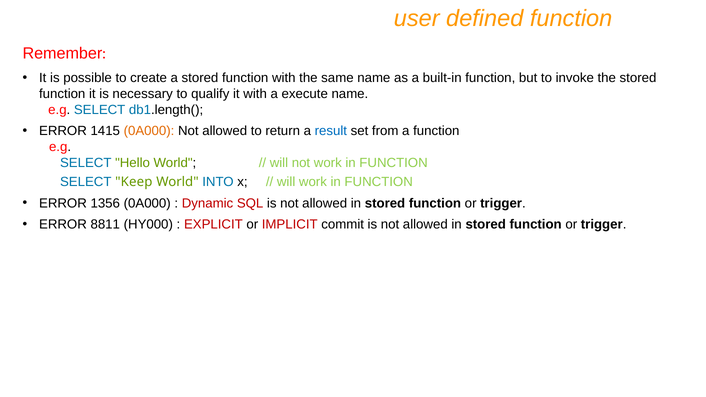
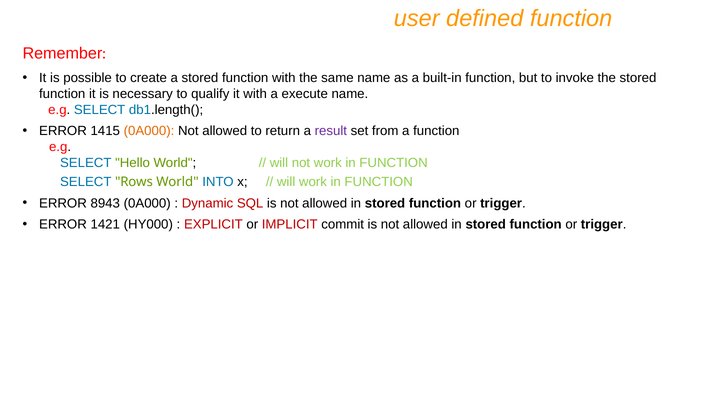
result colour: blue -> purple
Keep: Keep -> Rows
1356: 1356 -> 8943
8811: 8811 -> 1421
